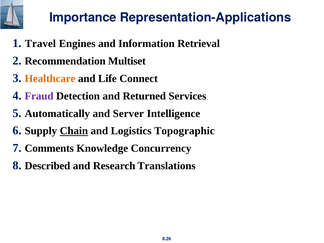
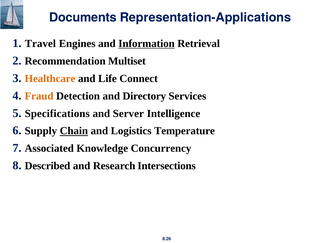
Importance: Importance -> Documents
Information underline: none -> present
Fraud colour: purple -> orange
Returned: Returned -> Directory
Automatically: Automatically -> Specifications
Topographic: Topographic -> Temperature
Comments: Comments -> Associated
Translations: Translations -> Intersections
